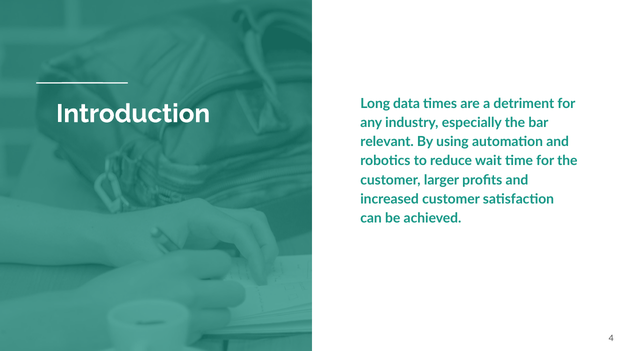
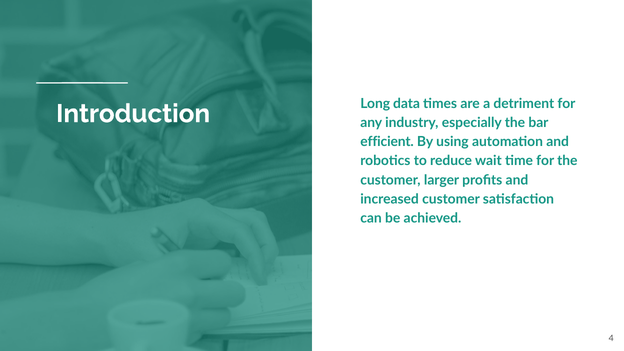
relevant: relevant -> efficient
